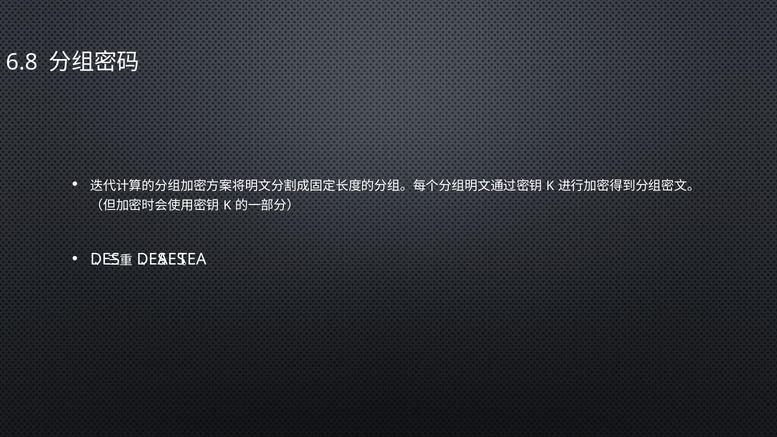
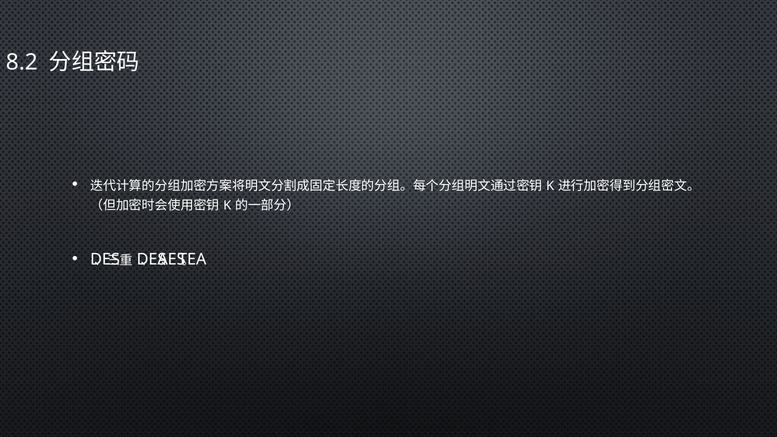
6.8: 6.8 -> 8.2
